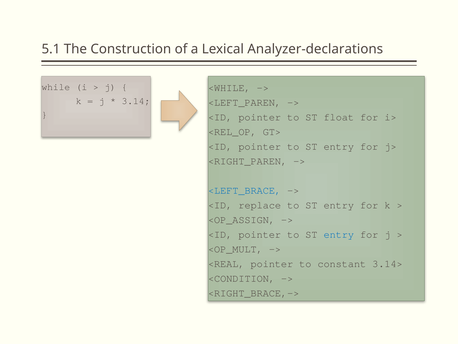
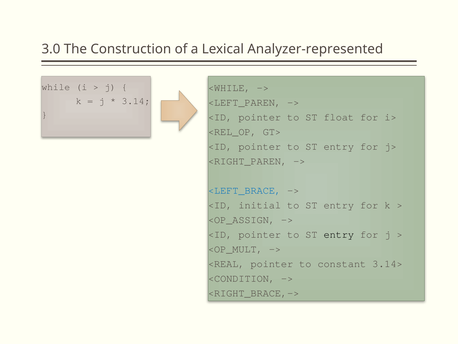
5.1: 5.1 -> 3.0
Analyzer-declarations: Analyzer-declarations -> Analyzer-represented
replace: replace -> initial
entry at (339, 234) colour: blue -> black
